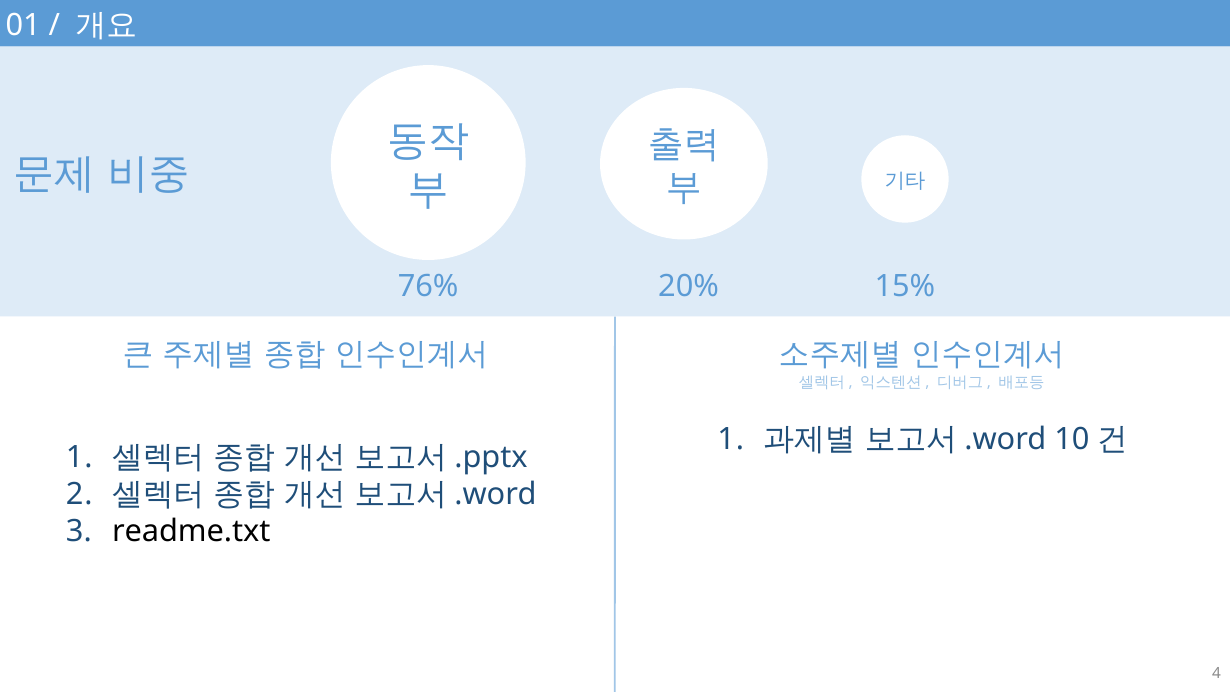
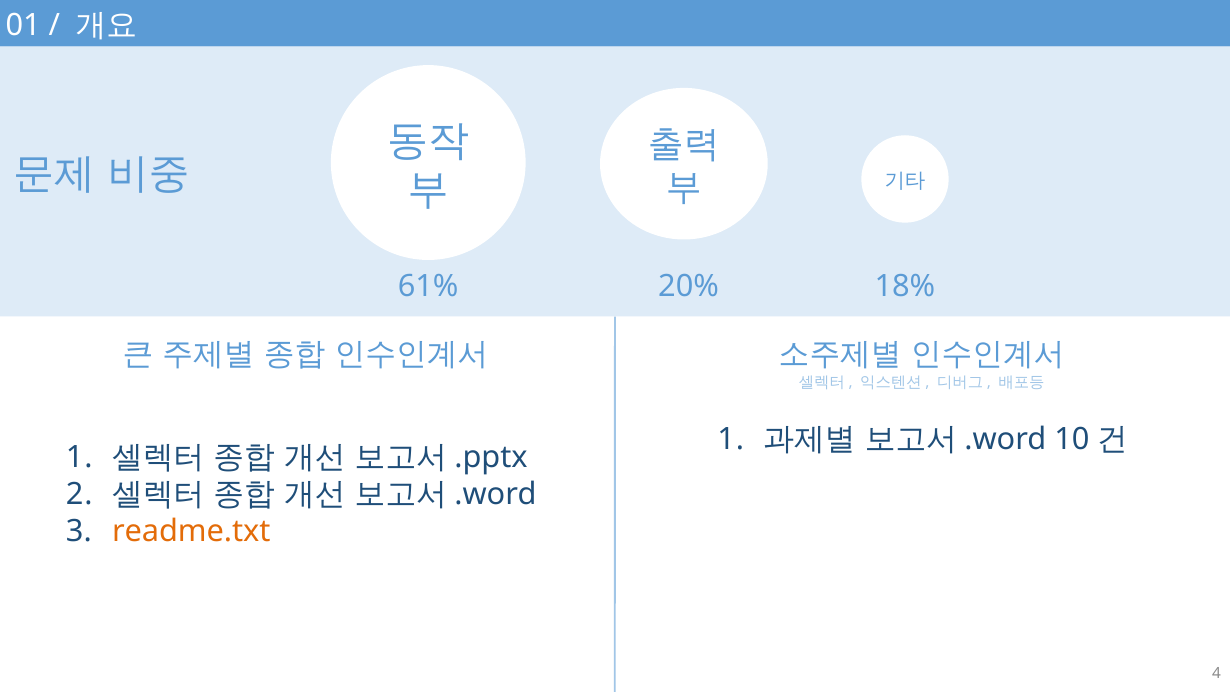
76%: 76% -> 61%
15%: 15% -> 18%
readme.txt colour: black -> orange
